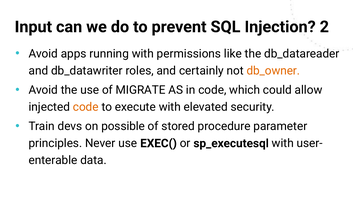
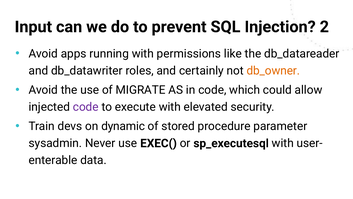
code at (86, 107) colour: orange -> purple
possible: possible -> dynamic
principles: principles -> sysadmin
